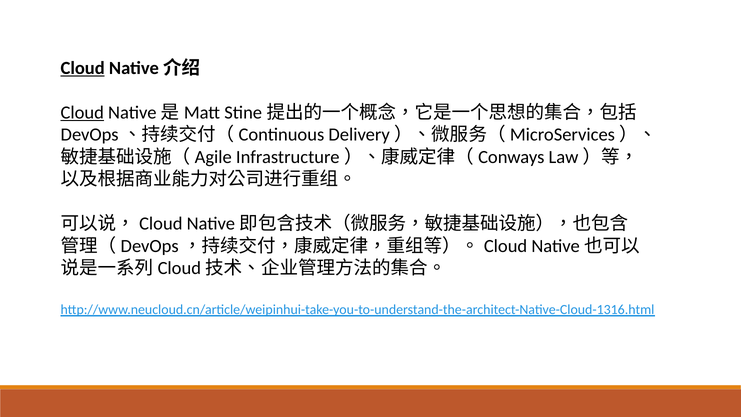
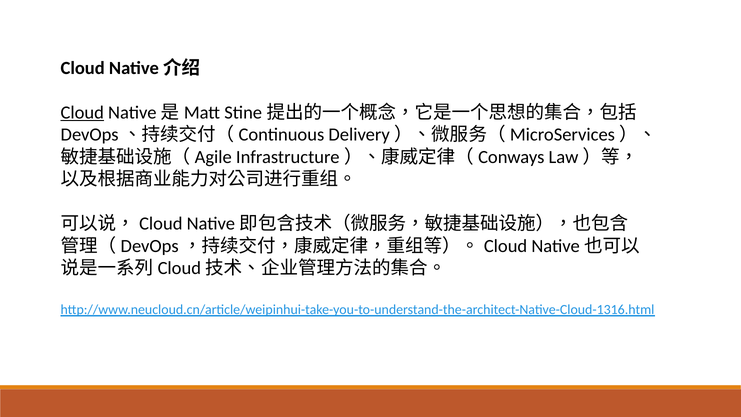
Cloud at (83, 68) underline: present -> none
